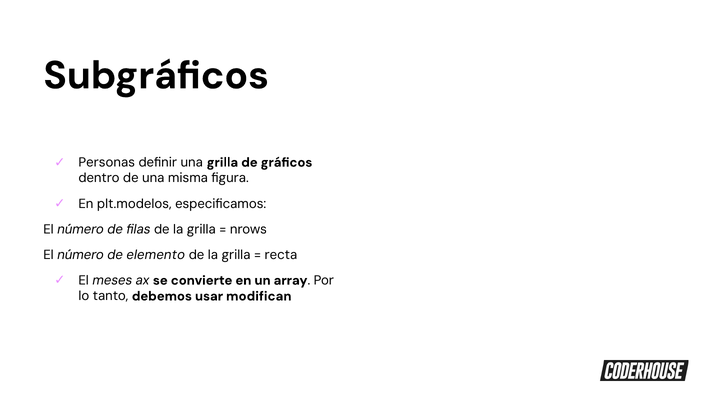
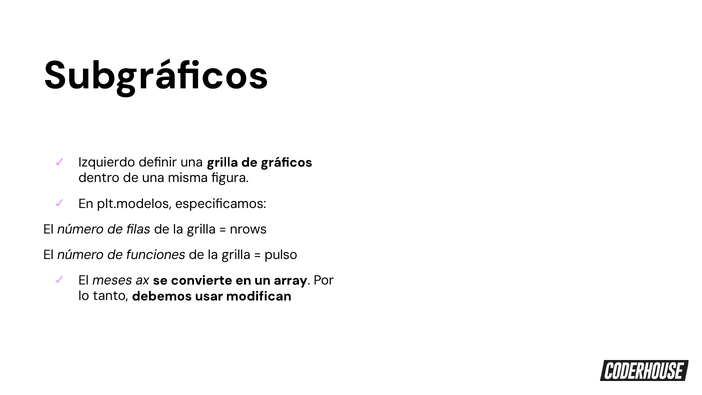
Personas: Personas -> Izquierdo
elemento: elemento -> funciones
recta: recta -> pulso
